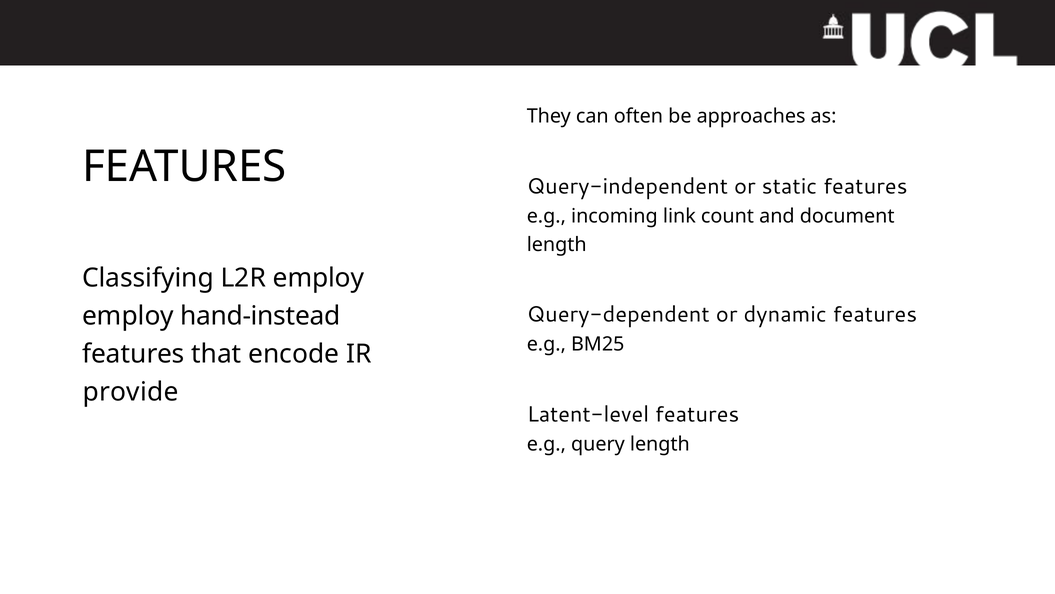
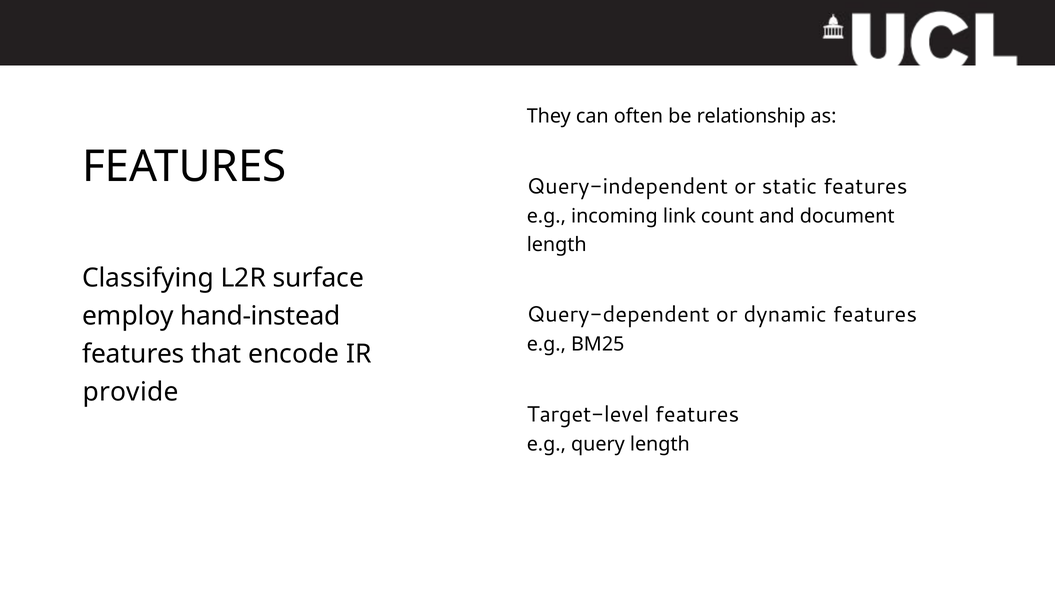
approaches: approaches -> relationship
L2R employ: employ -> surface
Latent-level: Latent-level -> Target-level
